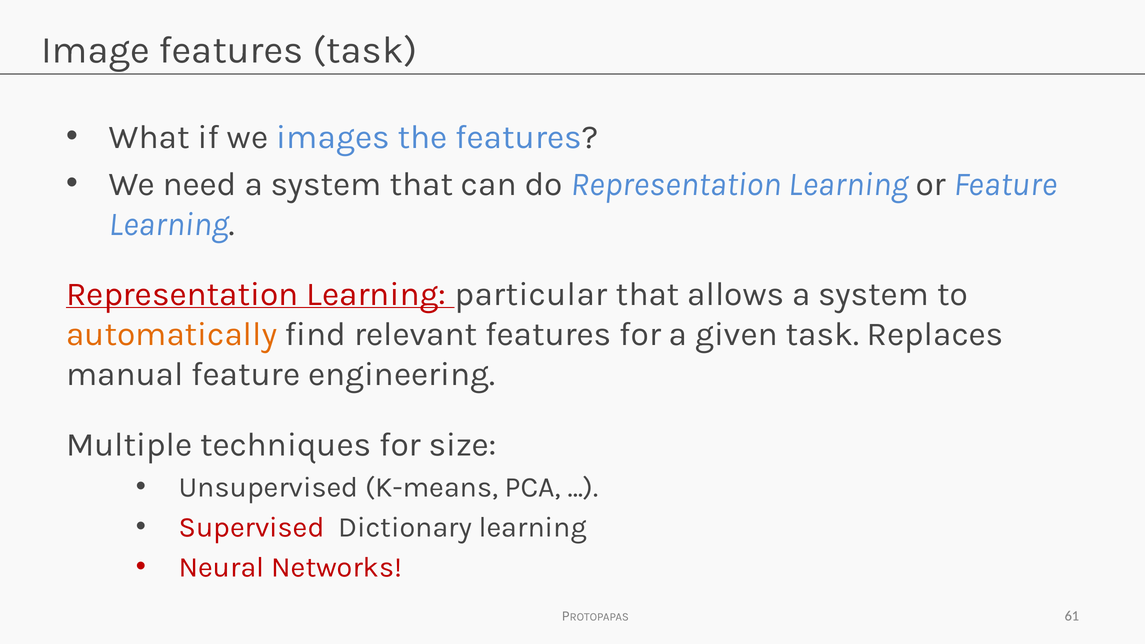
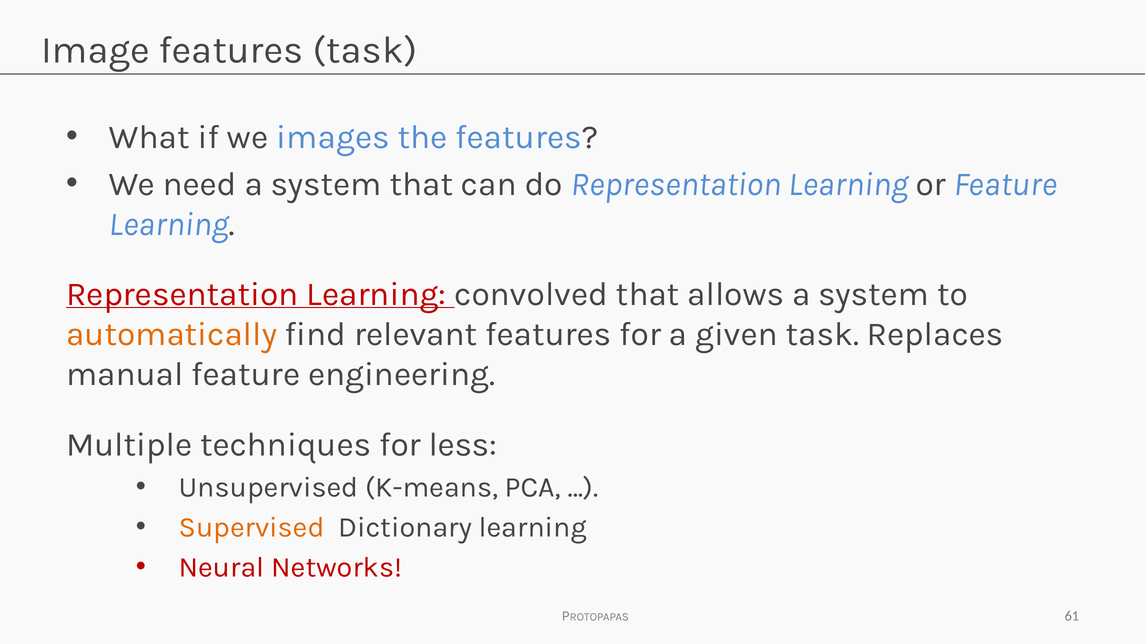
particular: particular -> convolved
size: size -> less
Supervised colour: red -> orange
